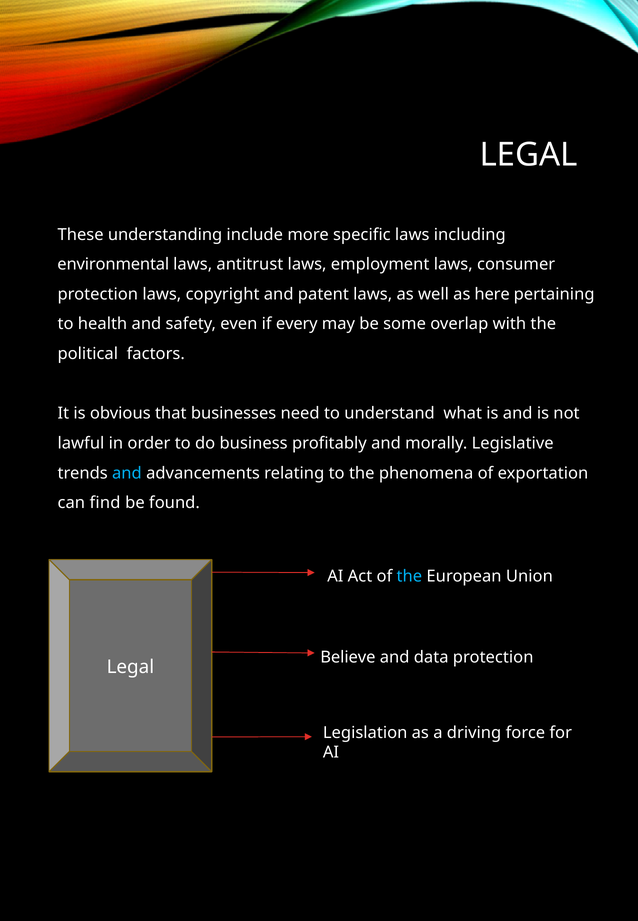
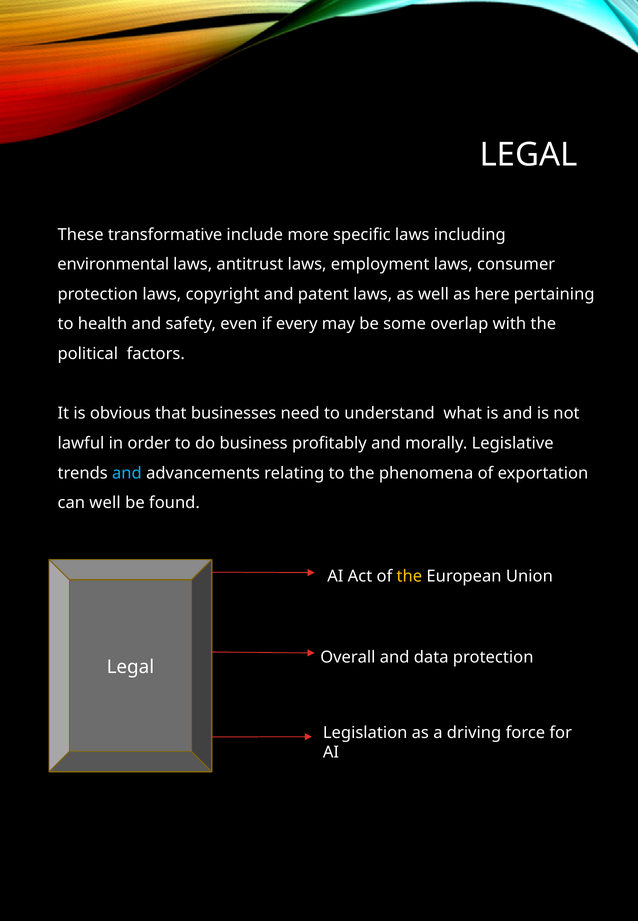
understanding: understanding -> transformative
can find: find -> well
the at (409, 577) colour: light blue -> yellow
Believe: Believe -> Overall
